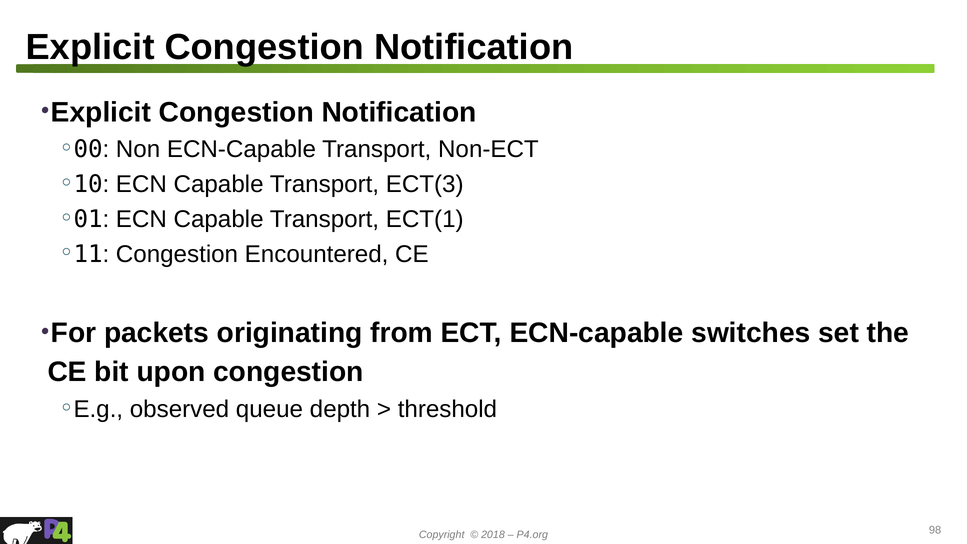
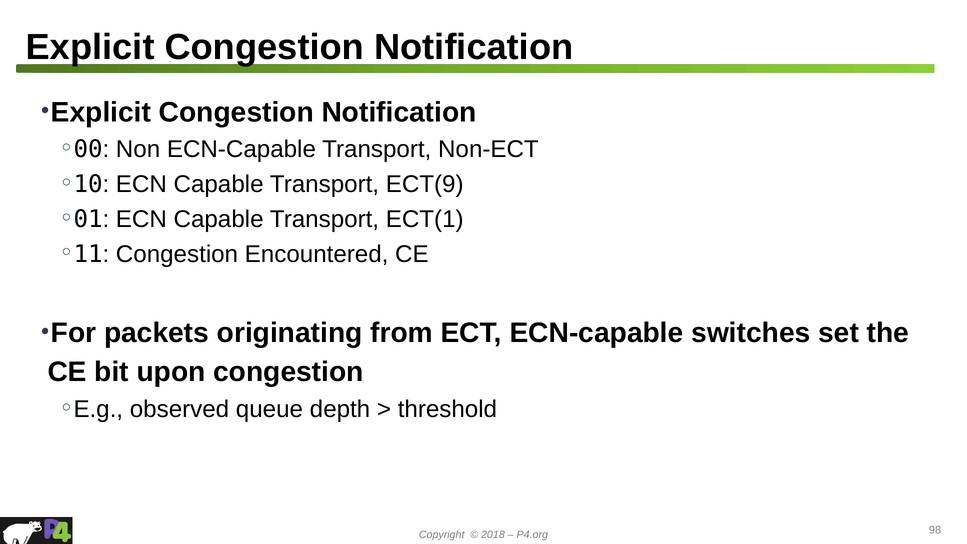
ECT(3: ECT(3 -> ECT(9
